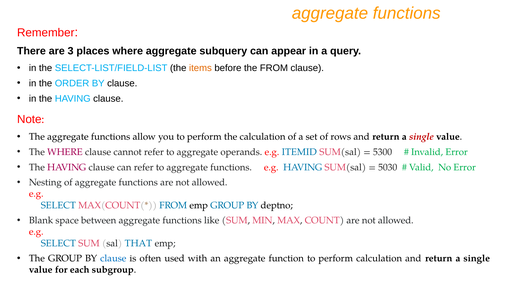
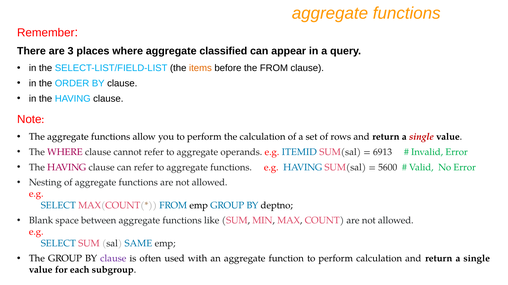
subquery: subquery -> classified
5300: 5300 -> 6913
5030: 5030 -> 5600
THAT: THAT -> SAME
clause at (113, 259) colour: blue -> purple
